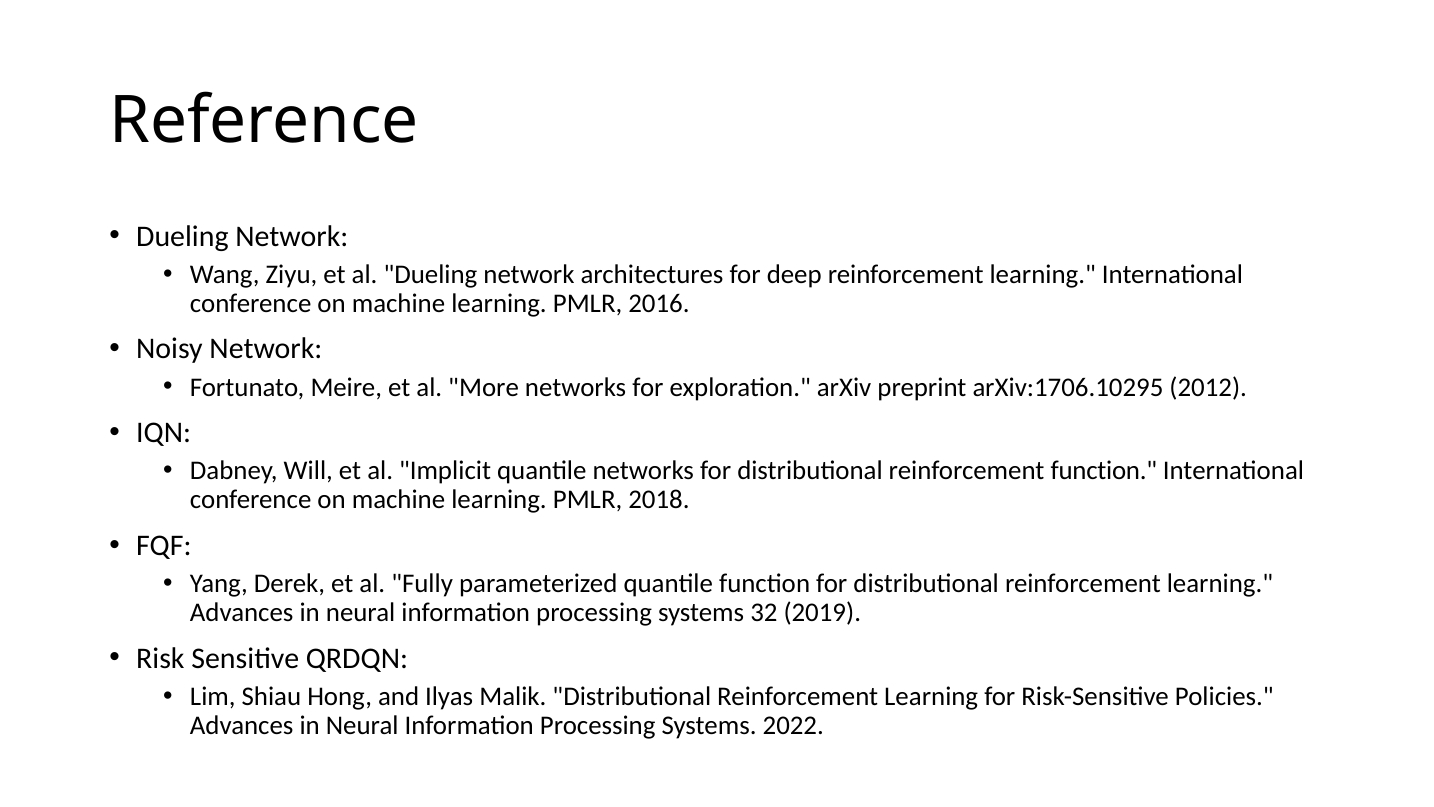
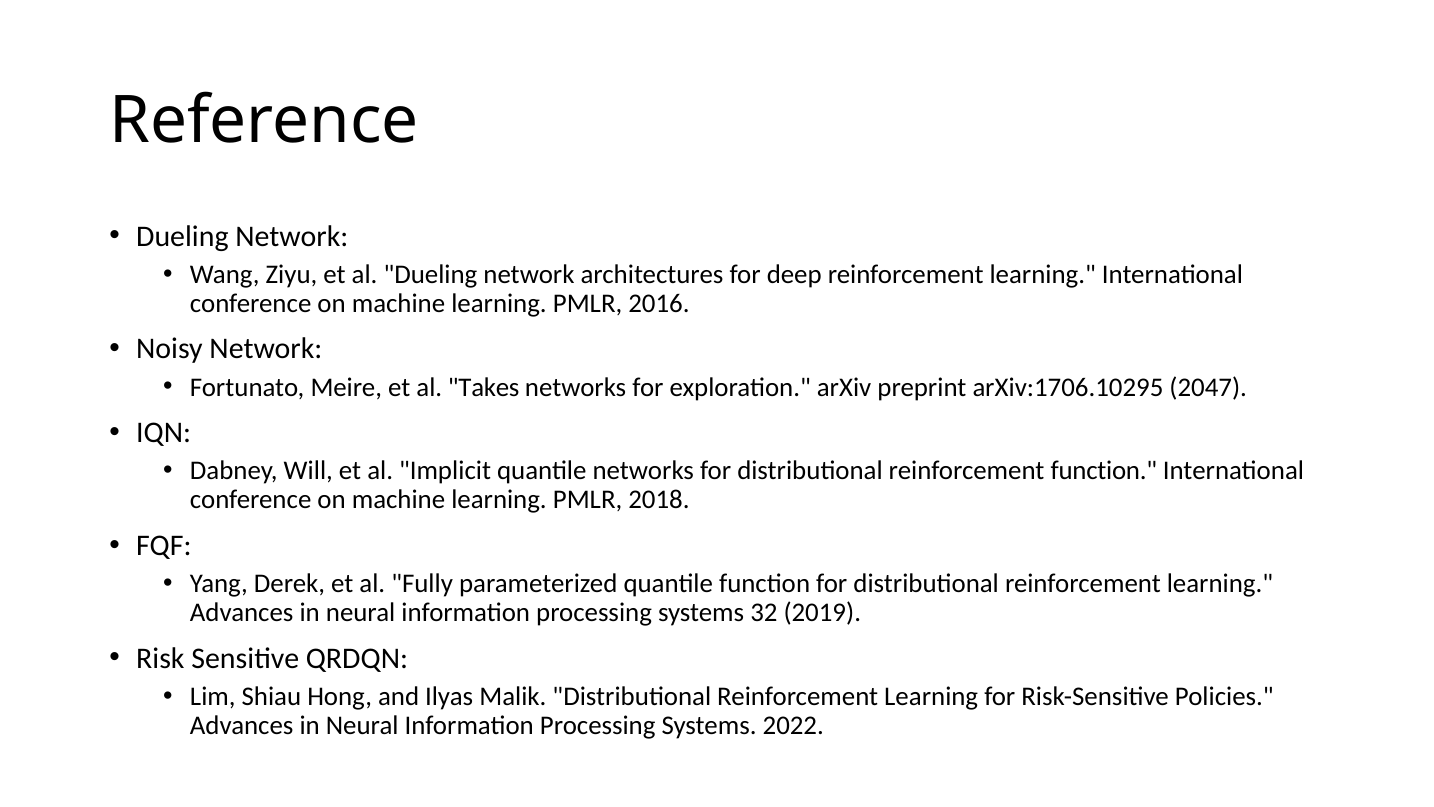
More: More -> Takes
2012: 2012 -> 2047
